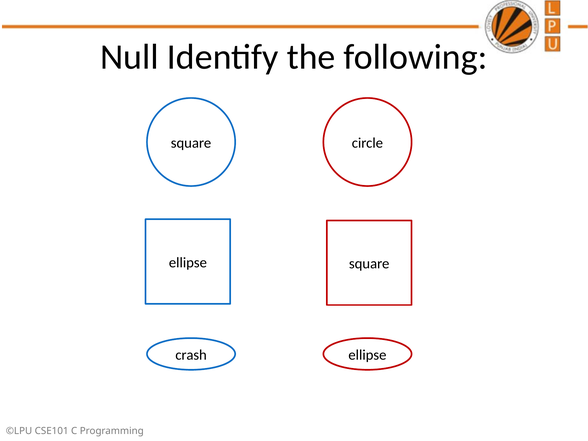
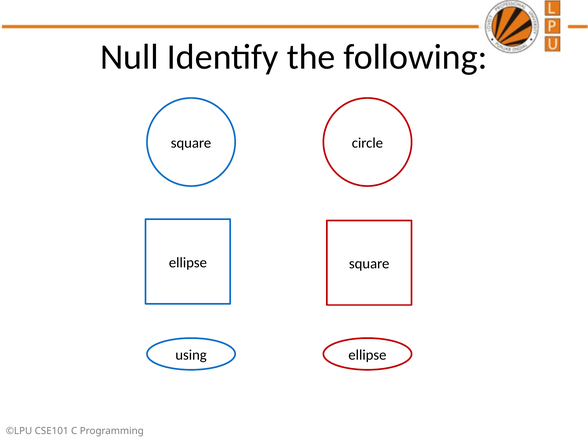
crash: crash -> using
